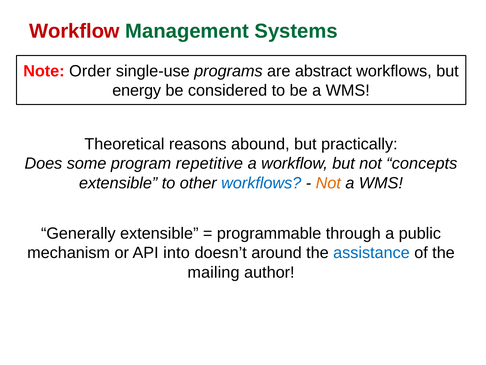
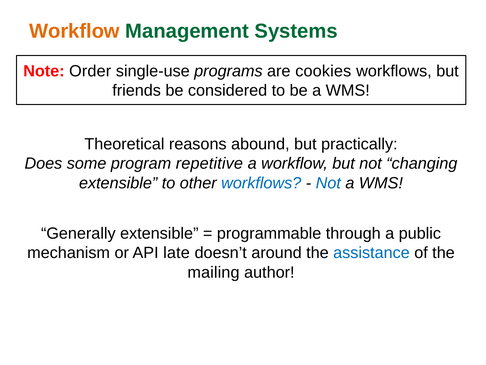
Workflow at (74, 31) colour: red -> orange
abstract: abstract -> cookies
energy: energy -> friends
concepts: concepts -> changing
Not at (328, 183) colour: orange -> blue
into: into -> late
